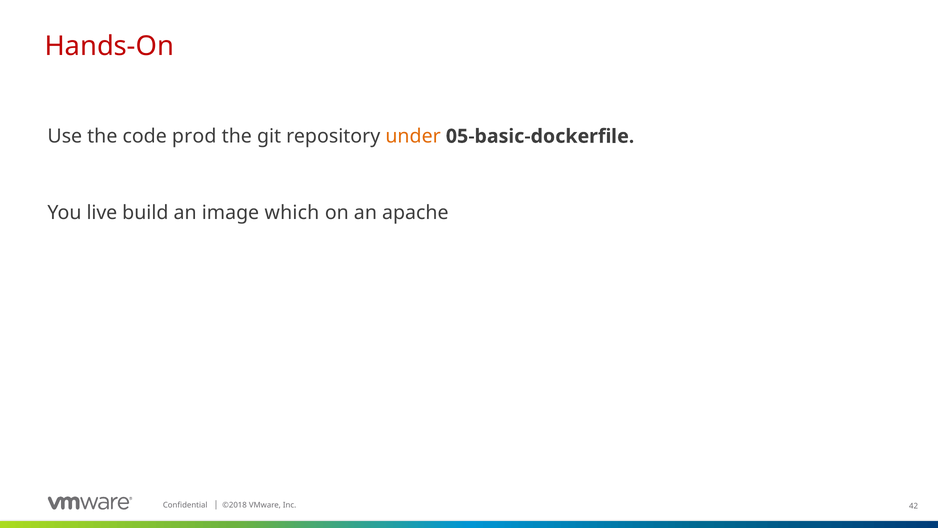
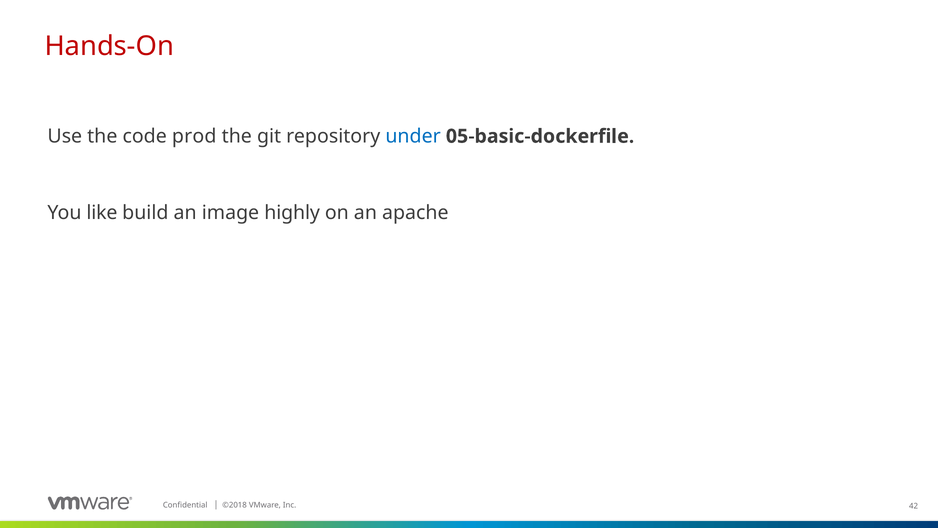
under colour: orange -> blue
live: live -> like
which: which -> highly
